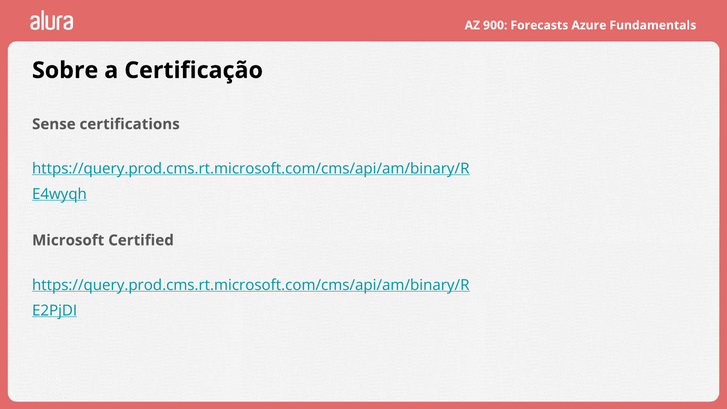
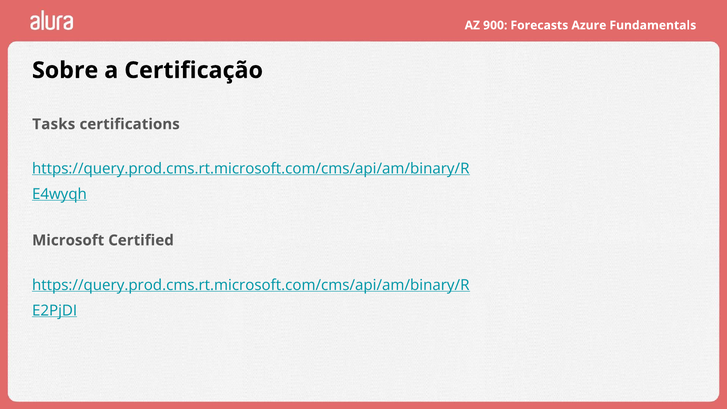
Sense: Sense -> Tasks
